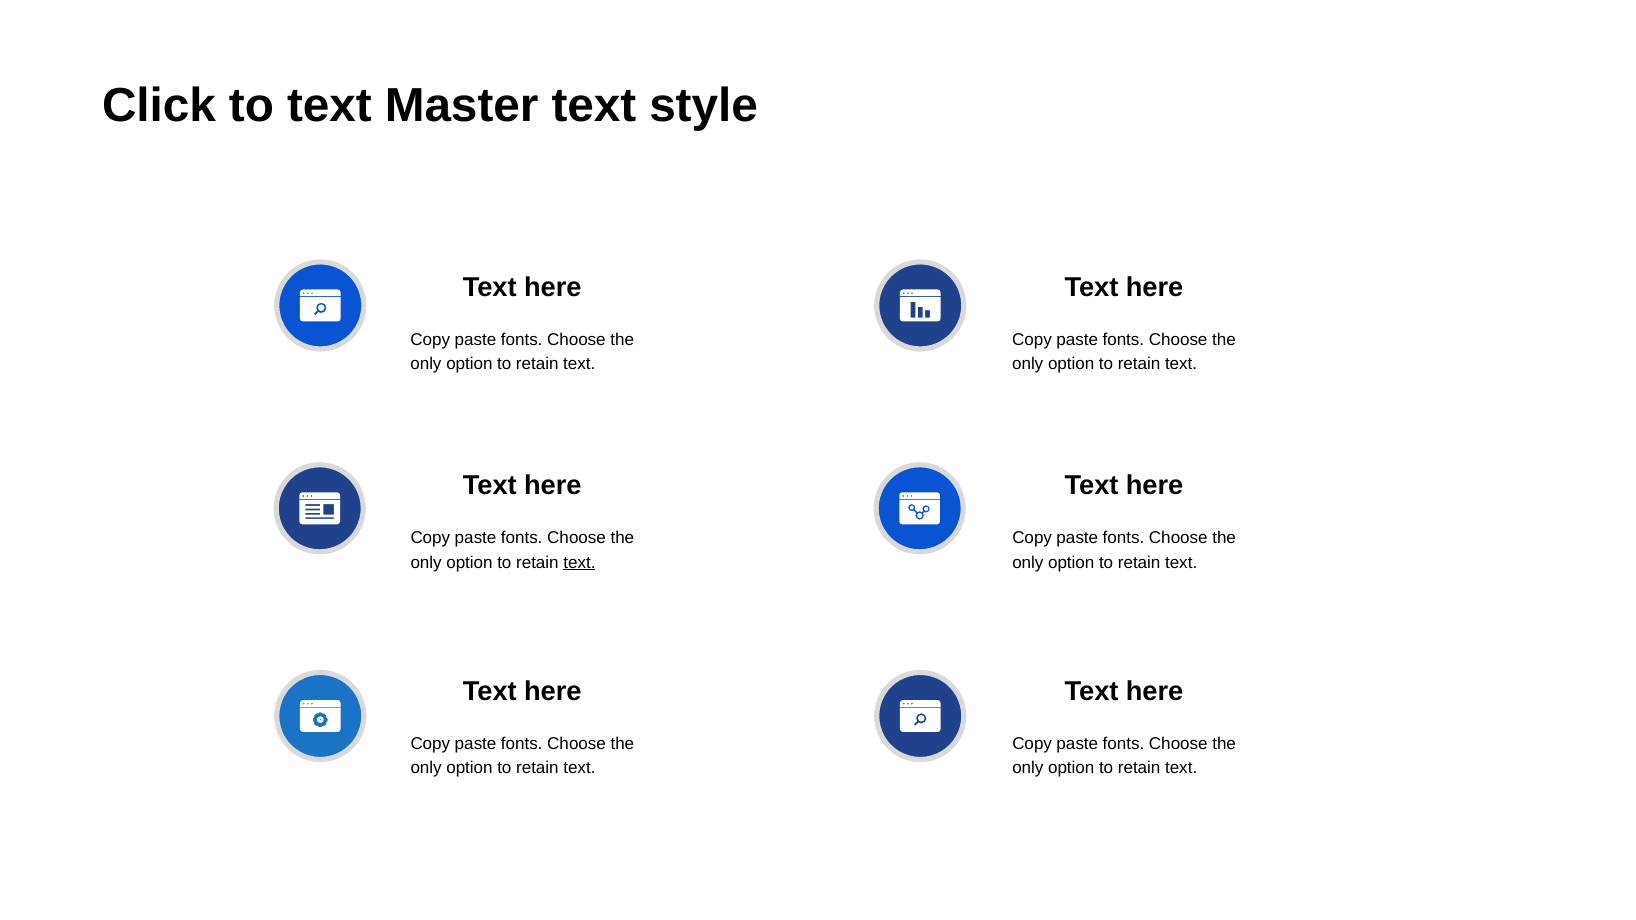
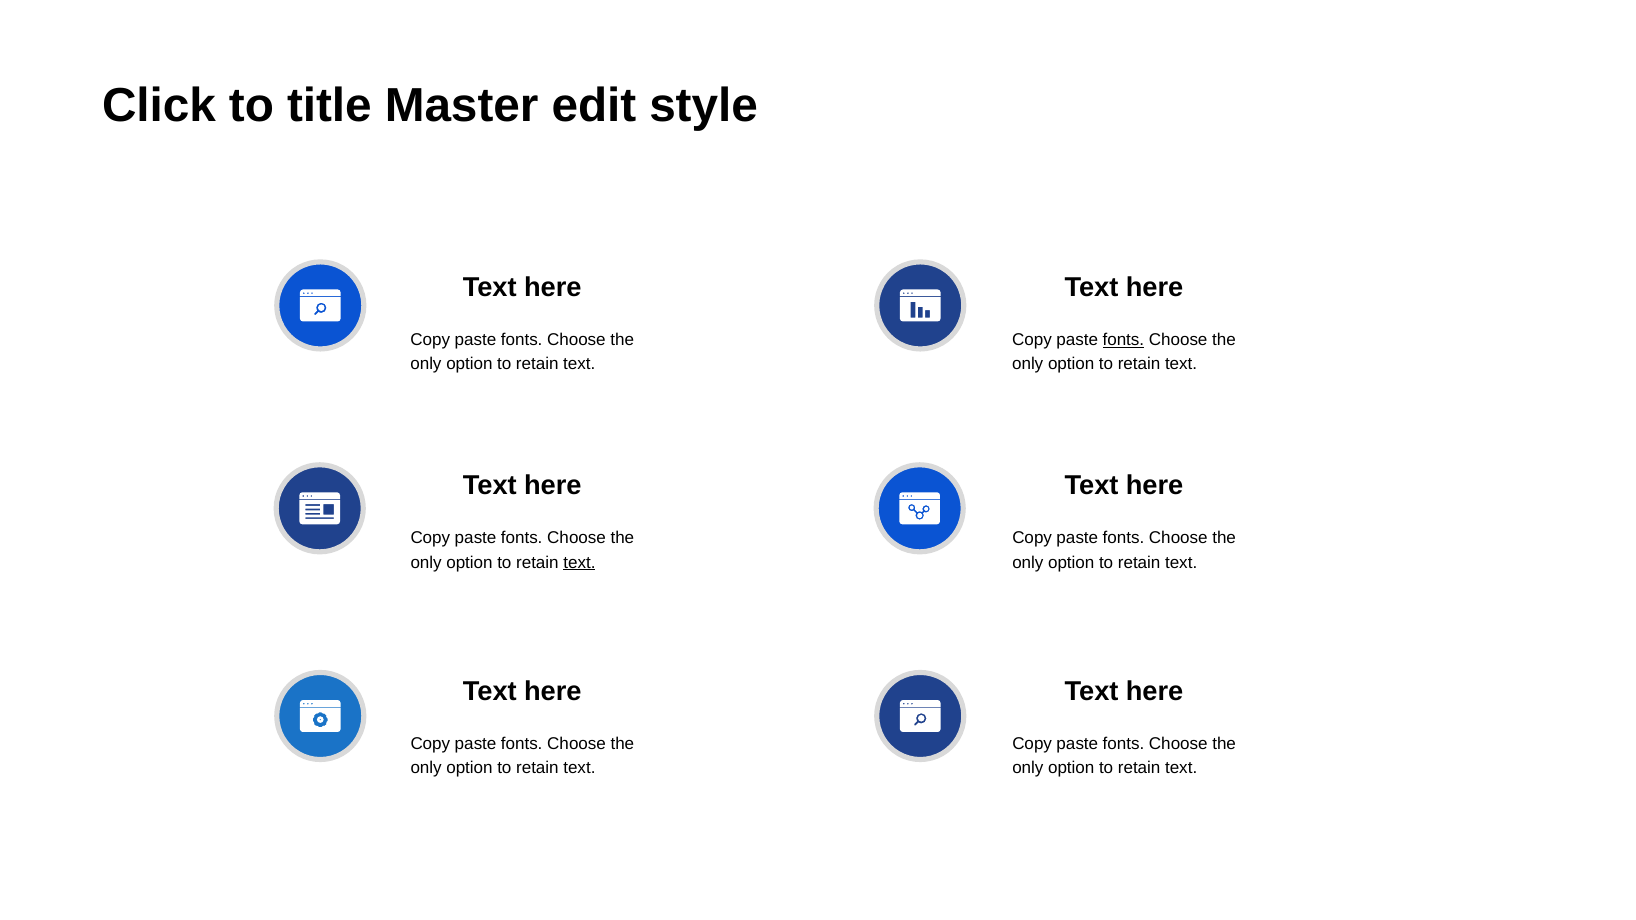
to text: text -> title
Master text: text -> edit
fonts at (1123, 340) underline: none -> present
